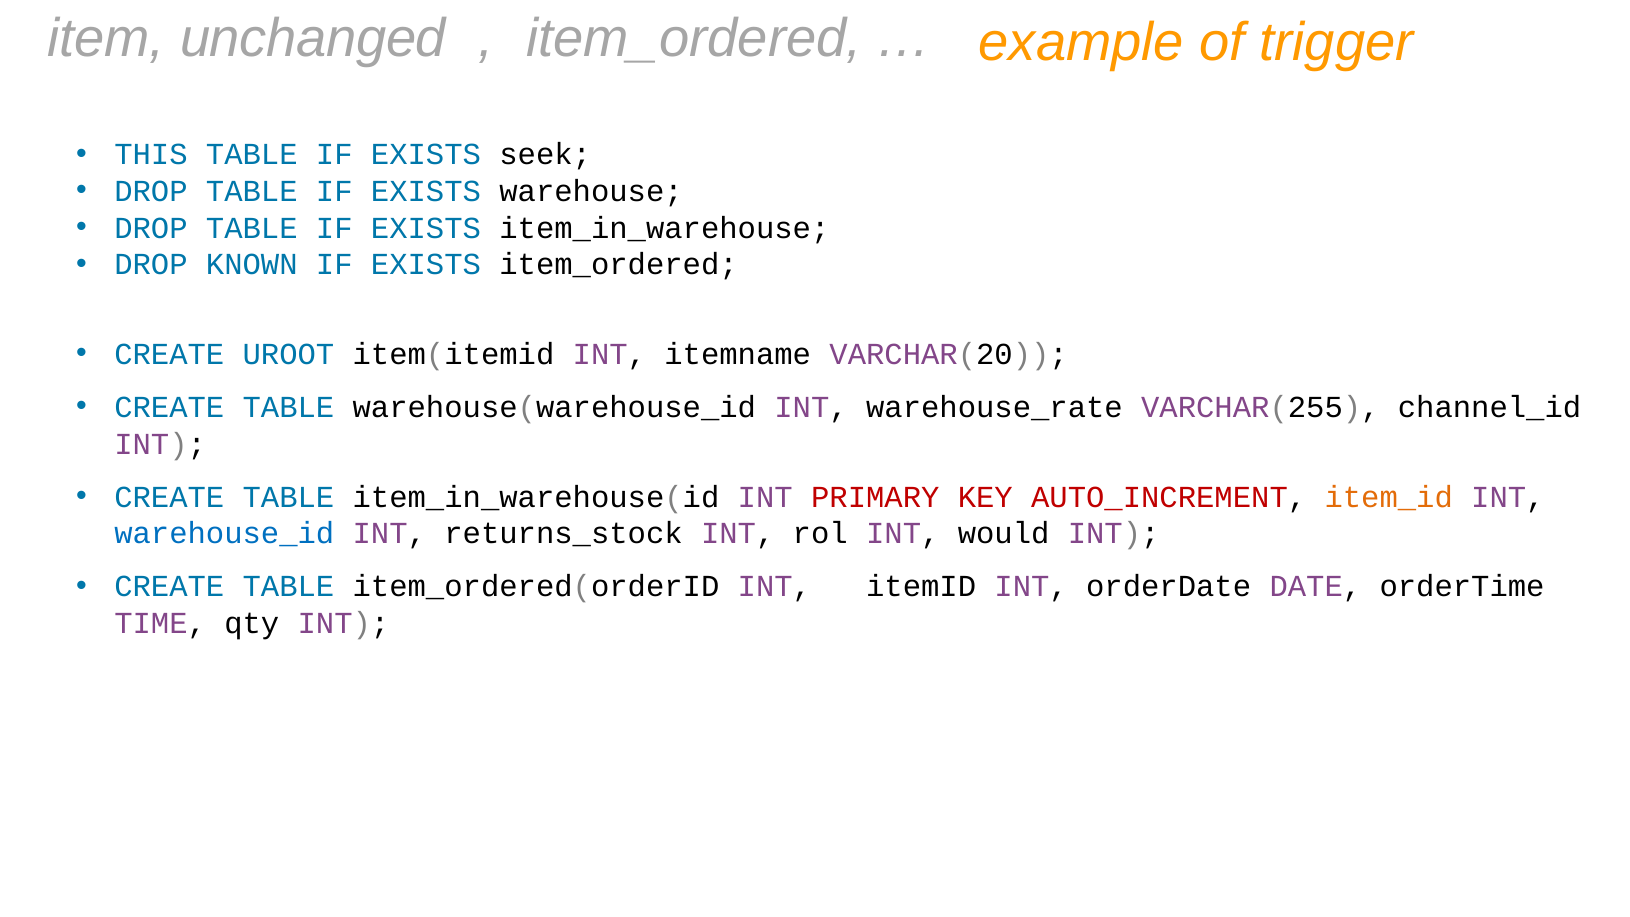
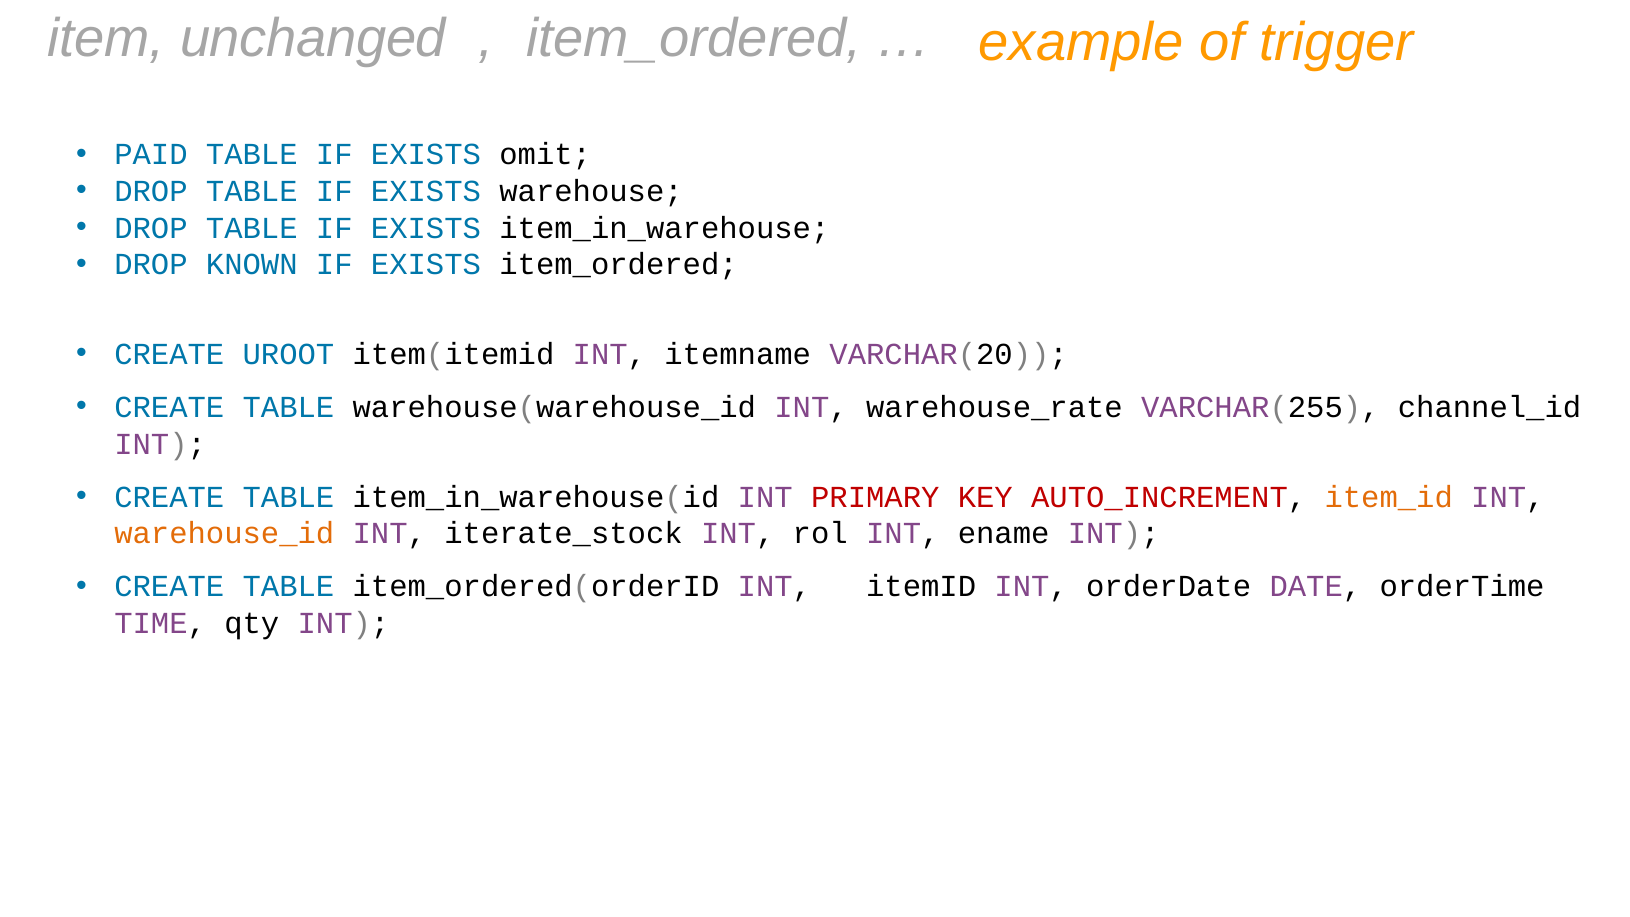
THIS: THIS -> PAID
seek: seek -> omit
warehouse_id colour: blue -> orange
returns_stock: returns_stock -> iterate_stock
would: would -> ename
